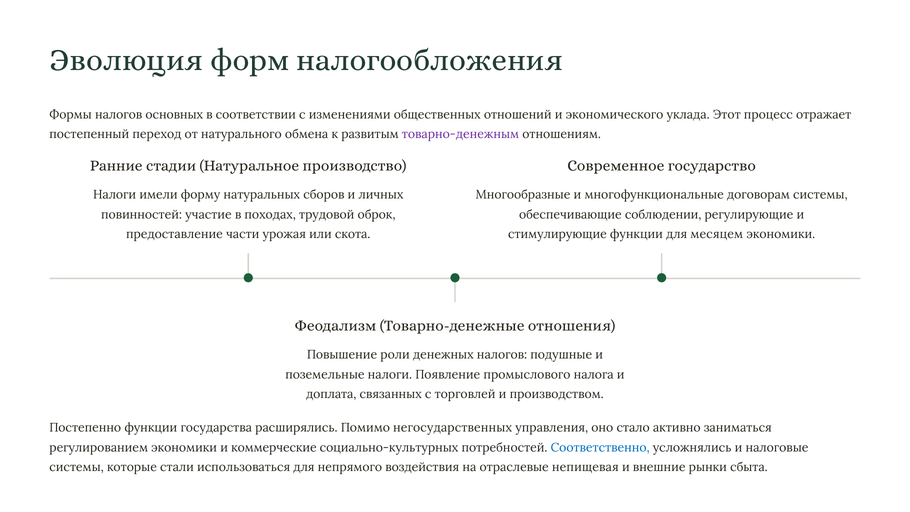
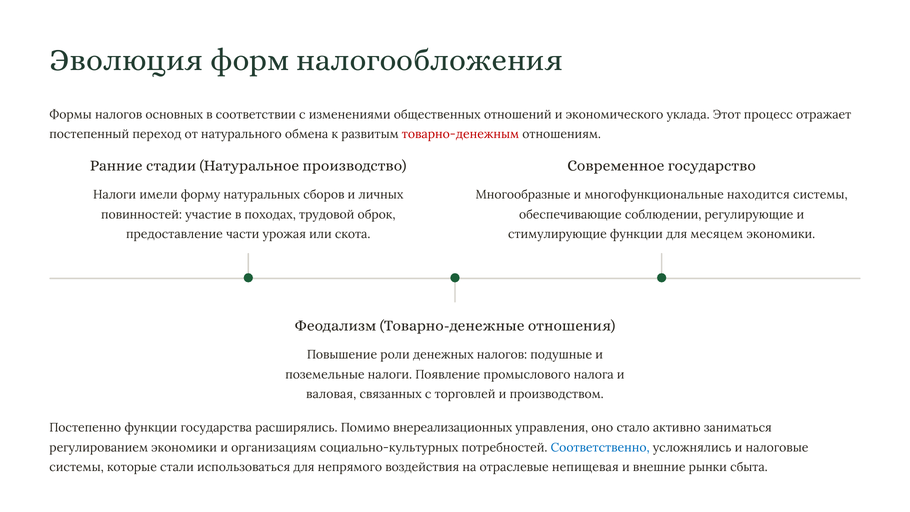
товарно-денежным colour: purple -> red
договорам: договорам -> находится
доплата: доплата -> валовая
негосударственных: негосударственных -> внереализационных
коммерческие: коммерческие -> организациям
